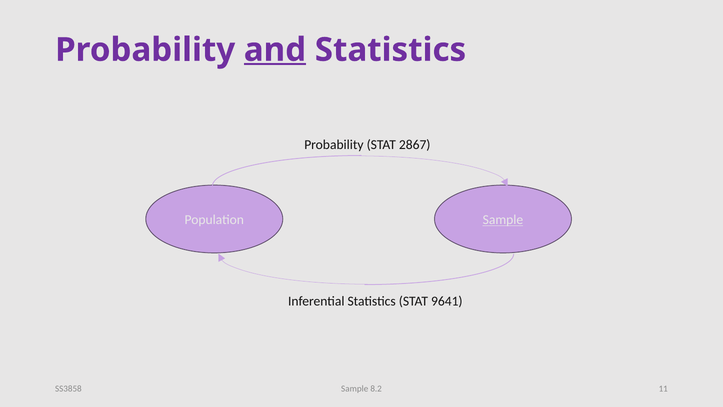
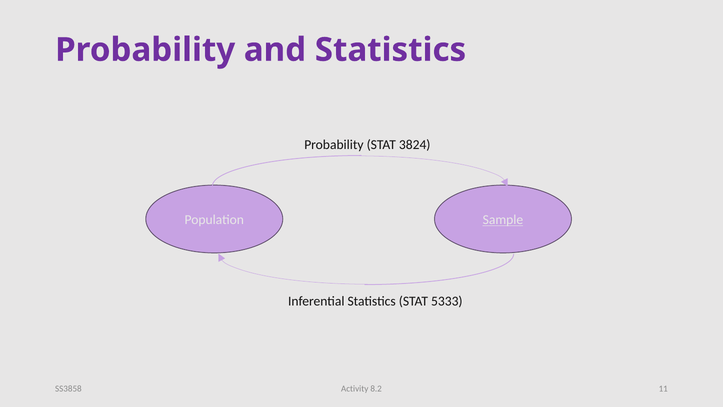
and underline: present -> none
2867: 2867 -> 3824
9641: 9641 -> 5333
Sample at (355, 388): Sample -> Activity
